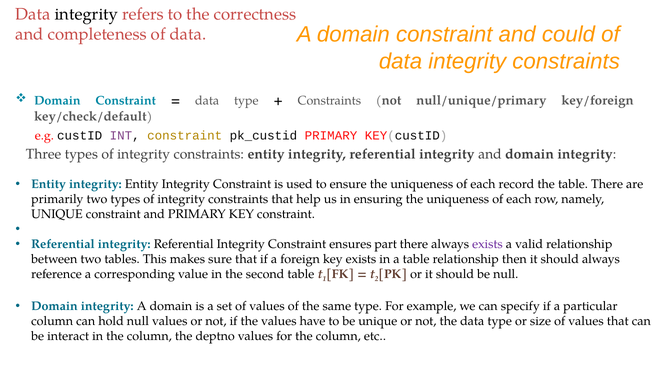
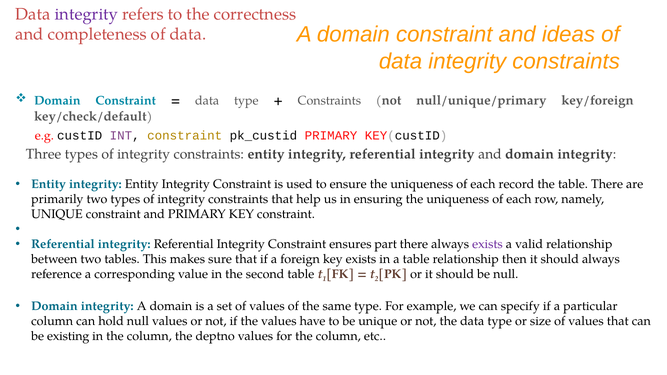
integrity at (86, 14) colour: black -> purple
could: could -> ideas
interact: interact -> existing
